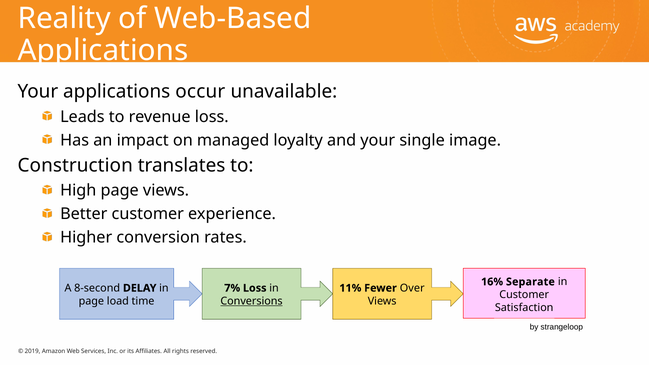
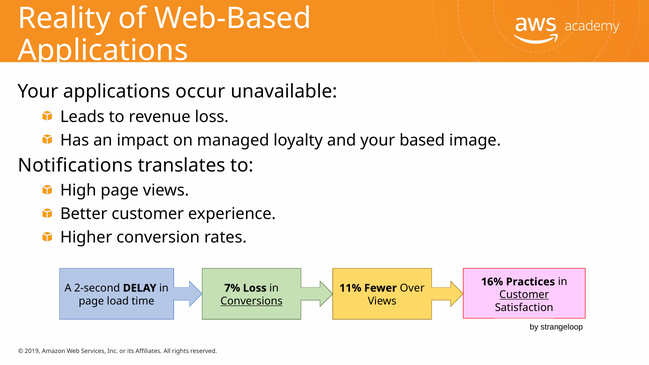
single: single -> based
Construction: Construction -> Notifications
Separate: Separate -> Practices
8-second: 8-second -> 2-second
Customer at (524, 295) underline: none -> present
